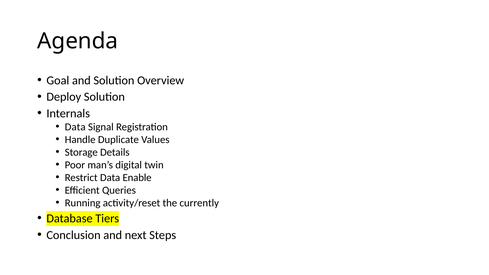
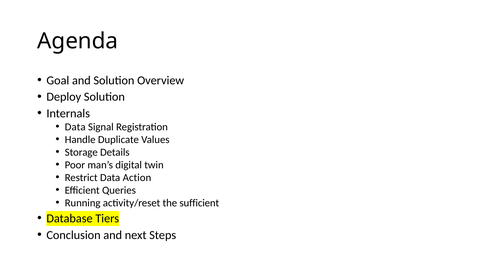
Enable: Enable -> Action
currently: currently -> sufficient
